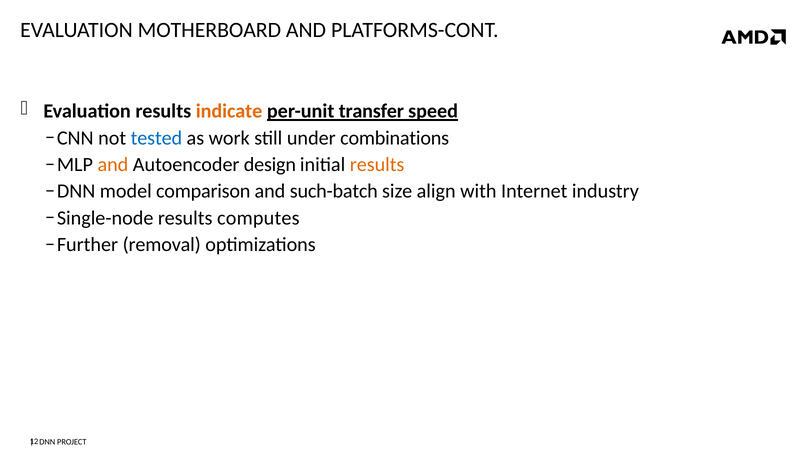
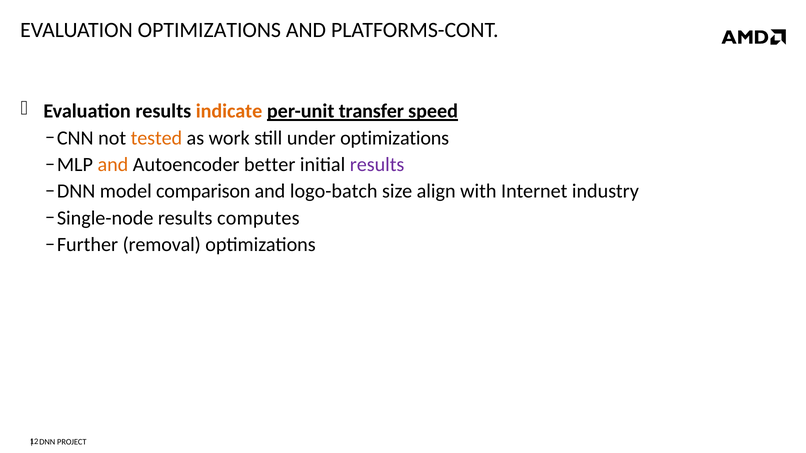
EVALUATION MOTHERBOARD: MOTHERBOARD -> OPTIMIZATIONS
tested colour: blue -> orange
under combinations: combinations -> optimizations
design: design -> better
results at (377, 165) colour: orange -> purple
such-batch: such-batch -> logo-batch
